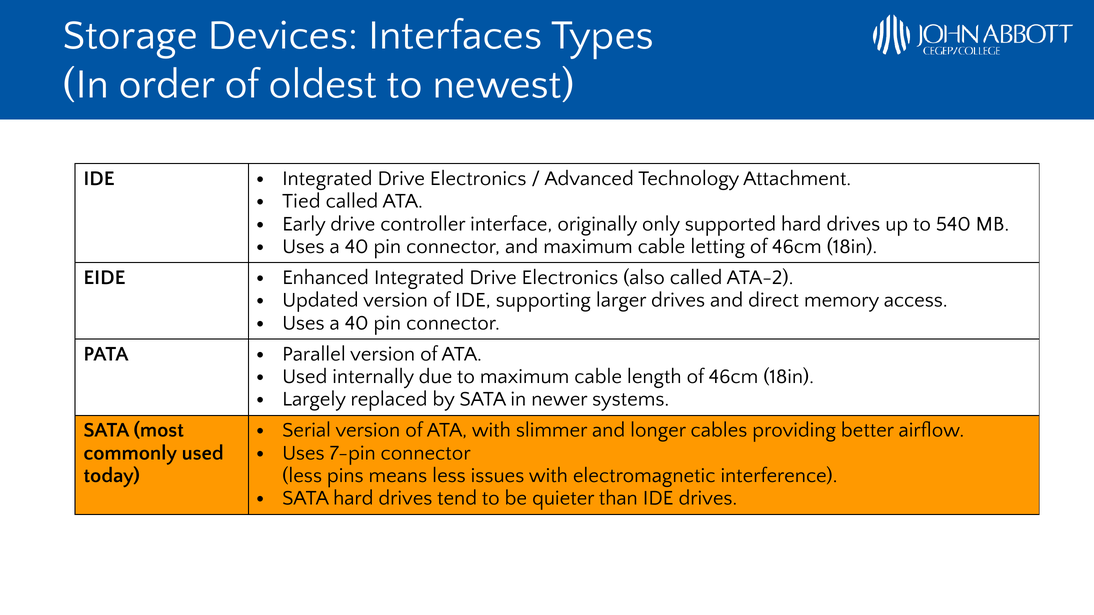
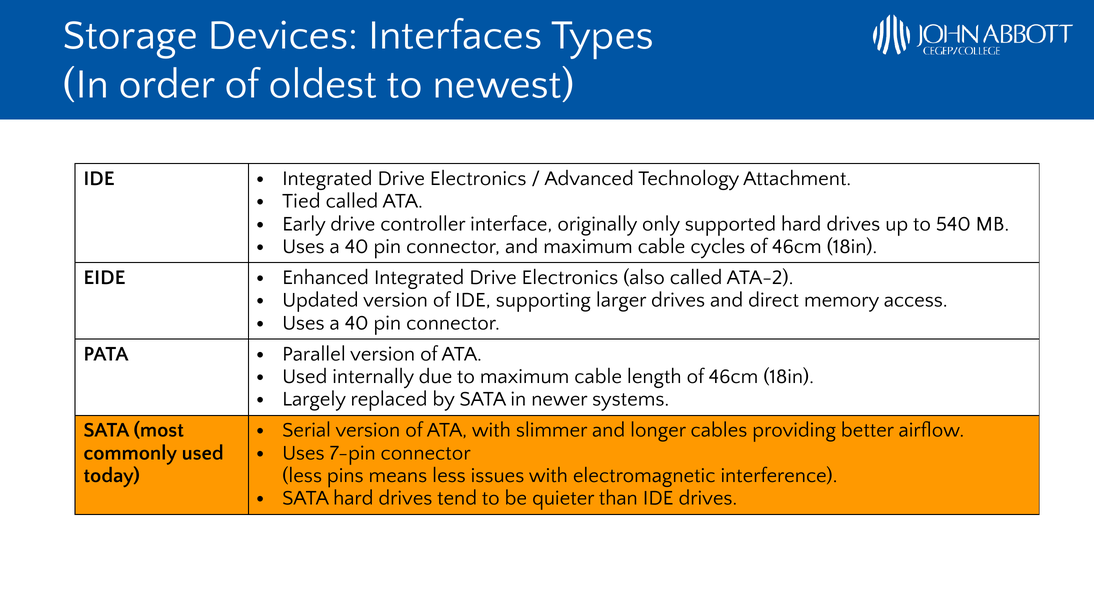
letting: letting -> cycles
